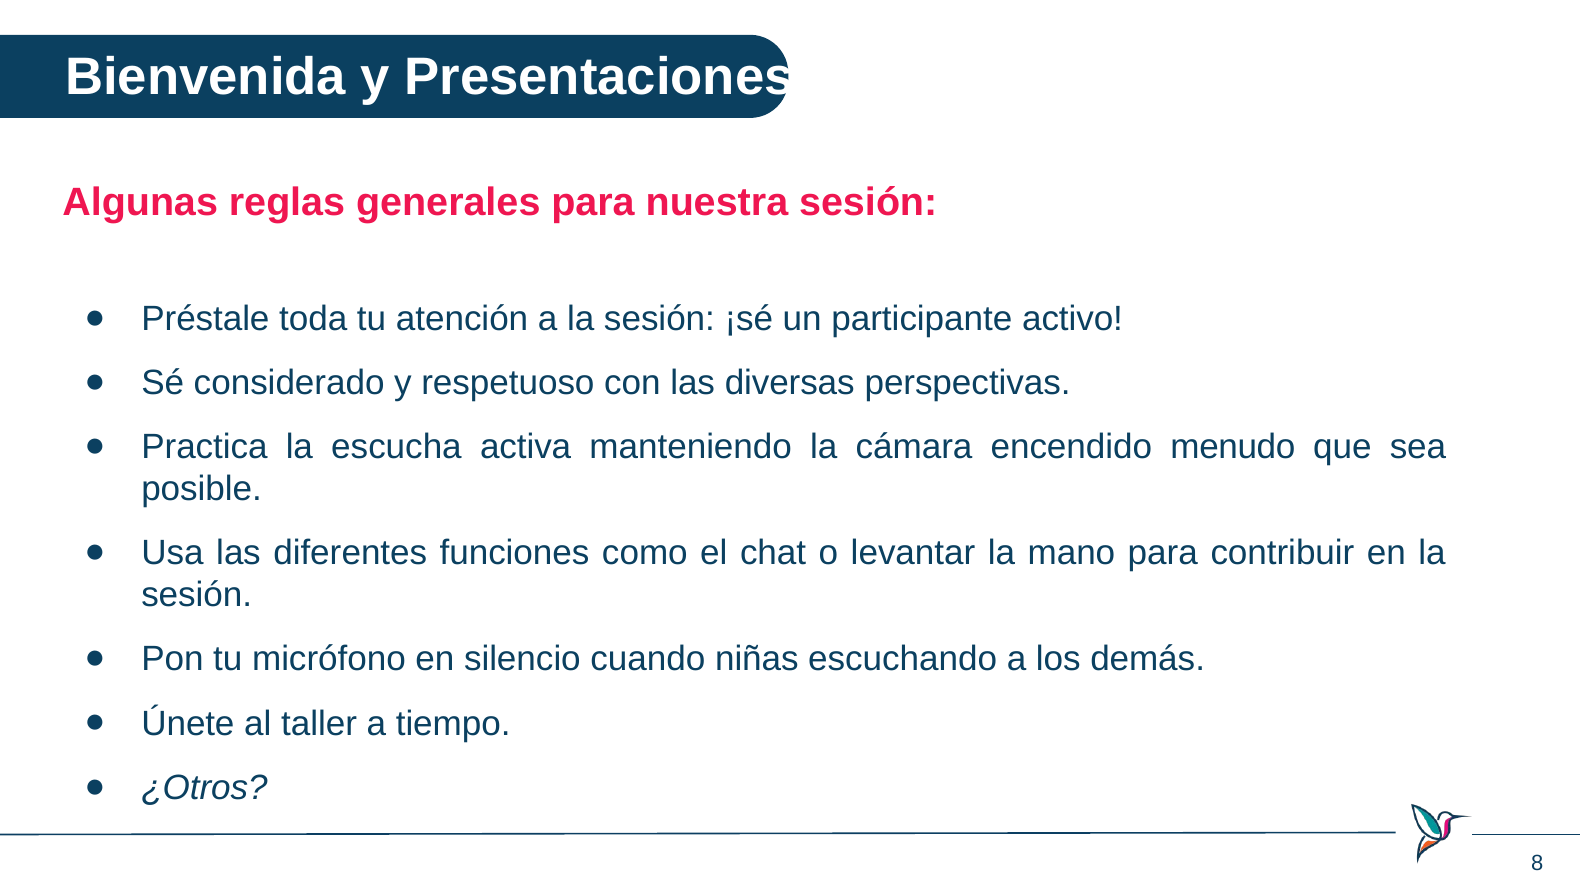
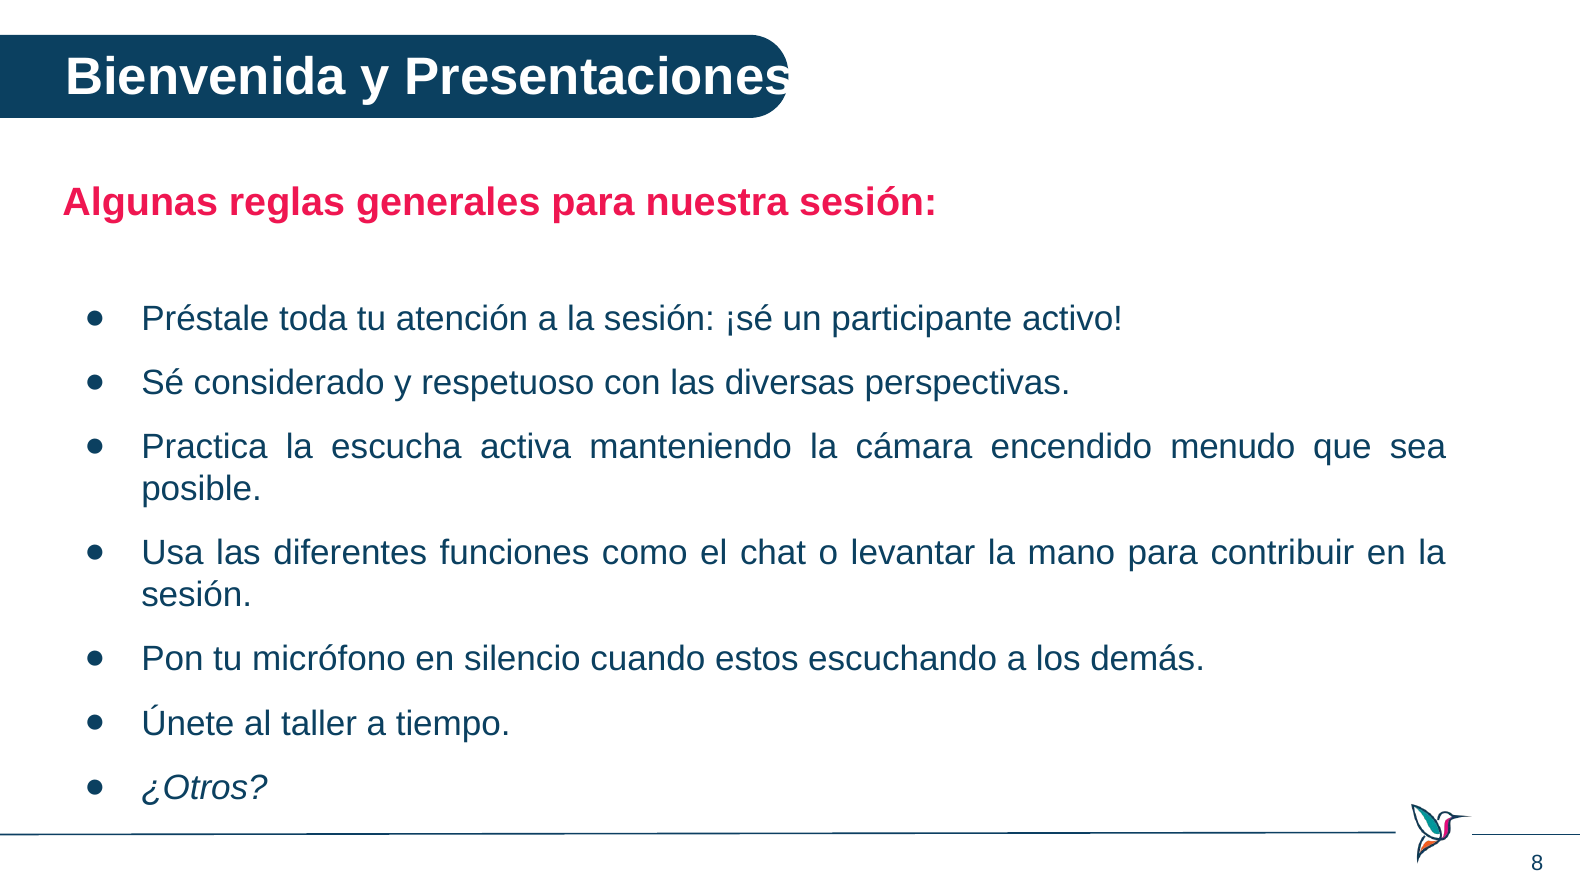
niñas: niñas -> estos
